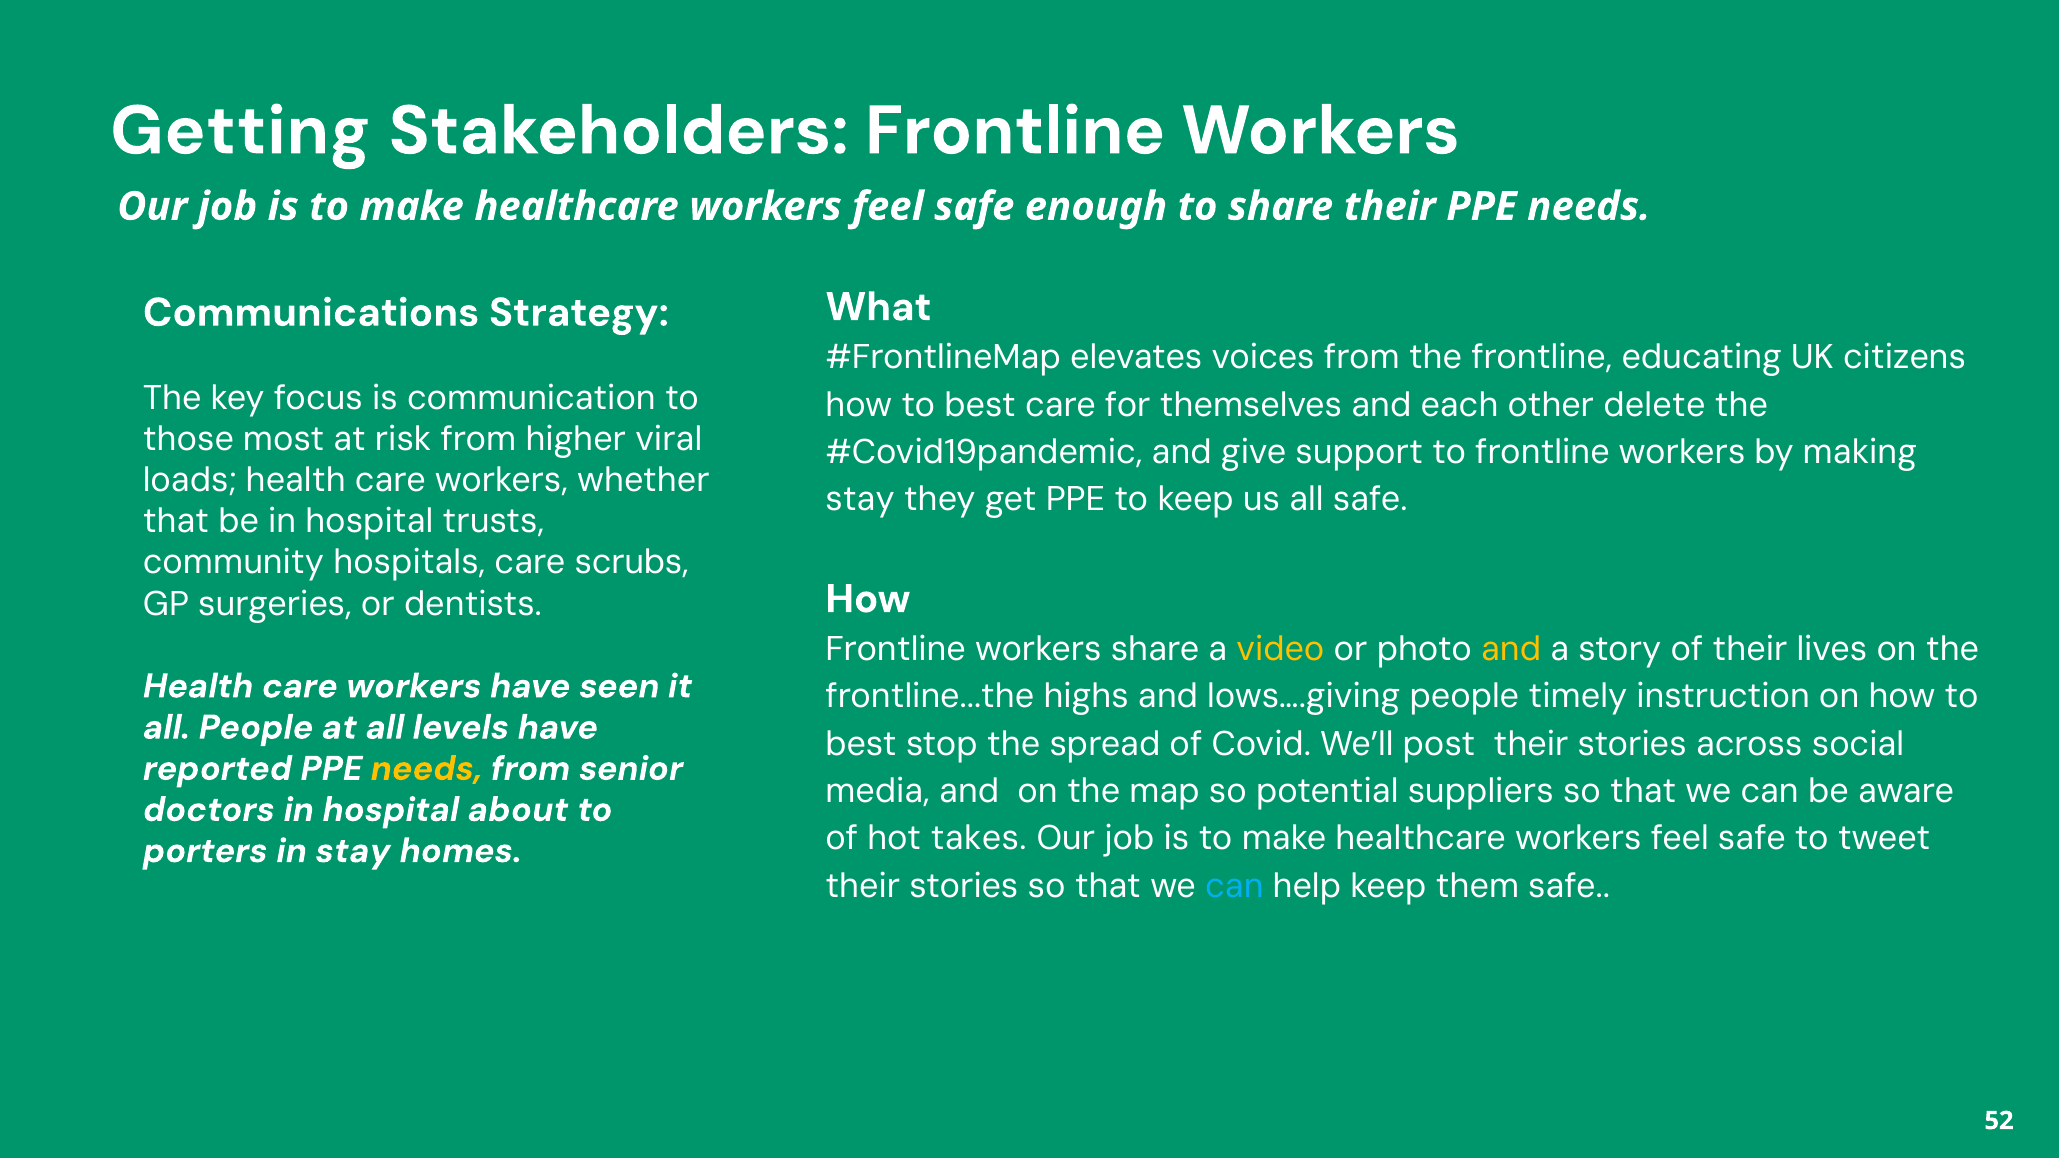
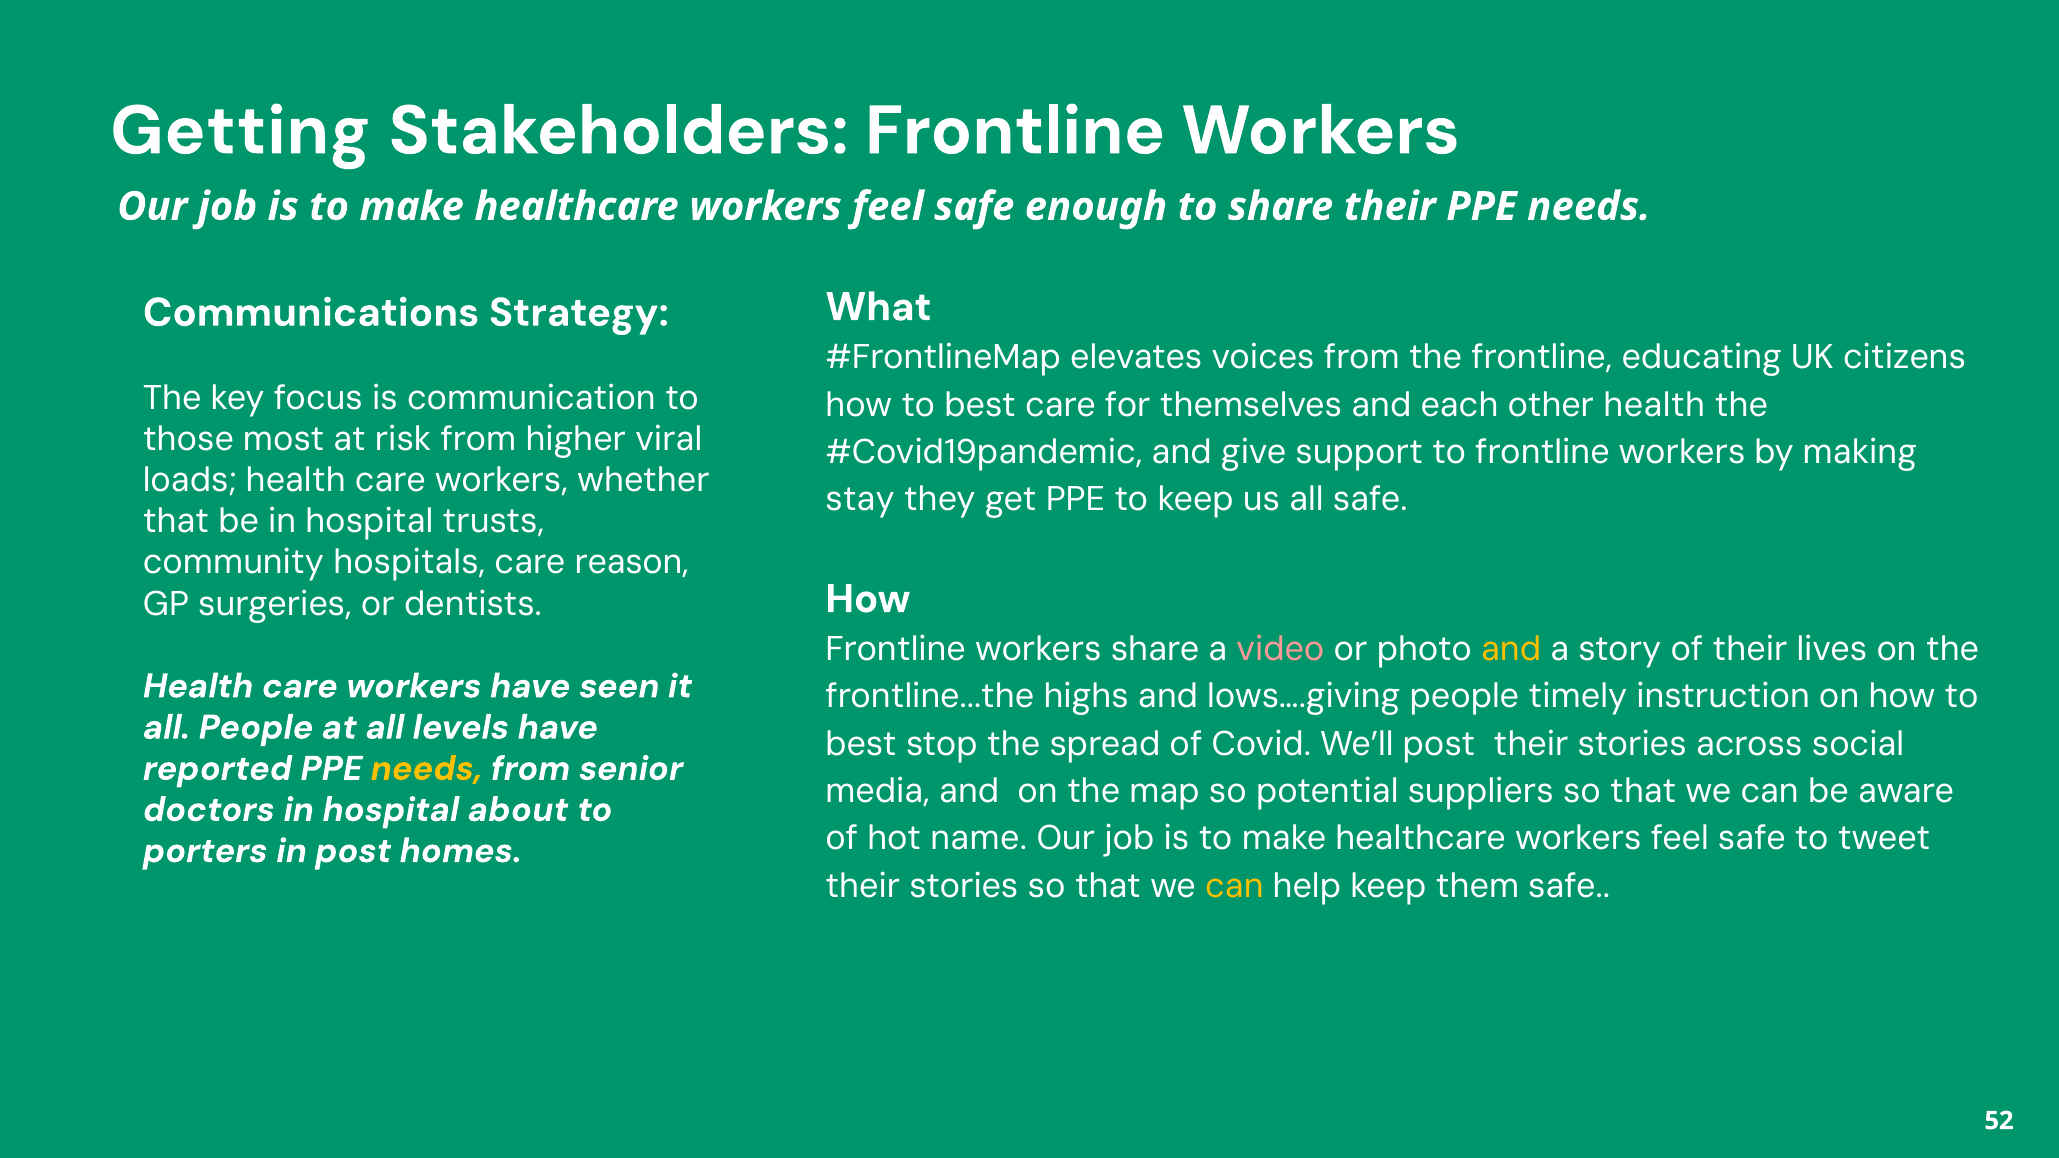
other delete: delete -> health
scrubs: scrubs -> reason
video colour: yellow -> pink
takes: takes -> name
in stay: stay -> post
can at (1234, 886) colour: light blue -> yellow
